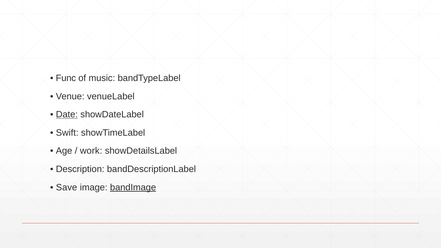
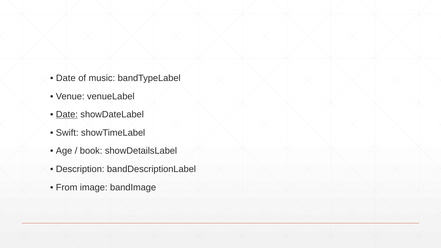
Func at (66, 78): Func -> Date
work: work -> book
Save: Save -> From
bandImage underline: present -> none
